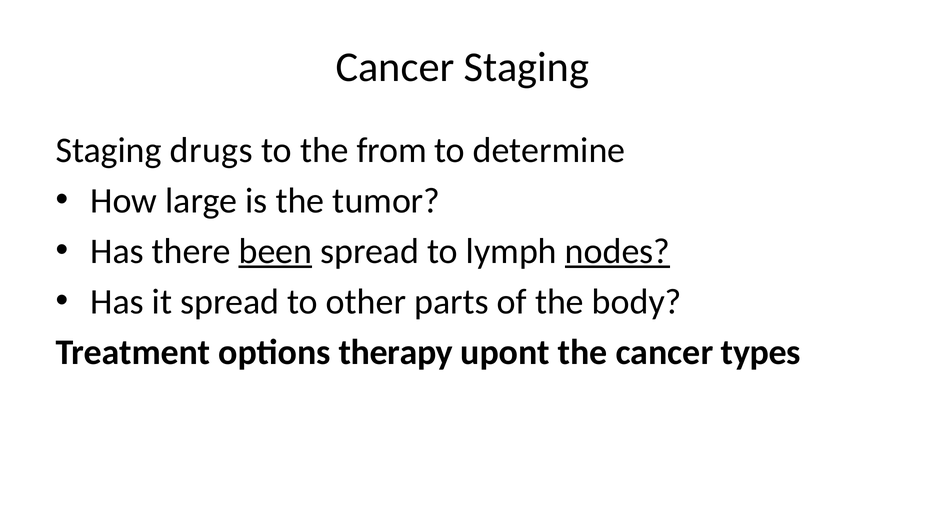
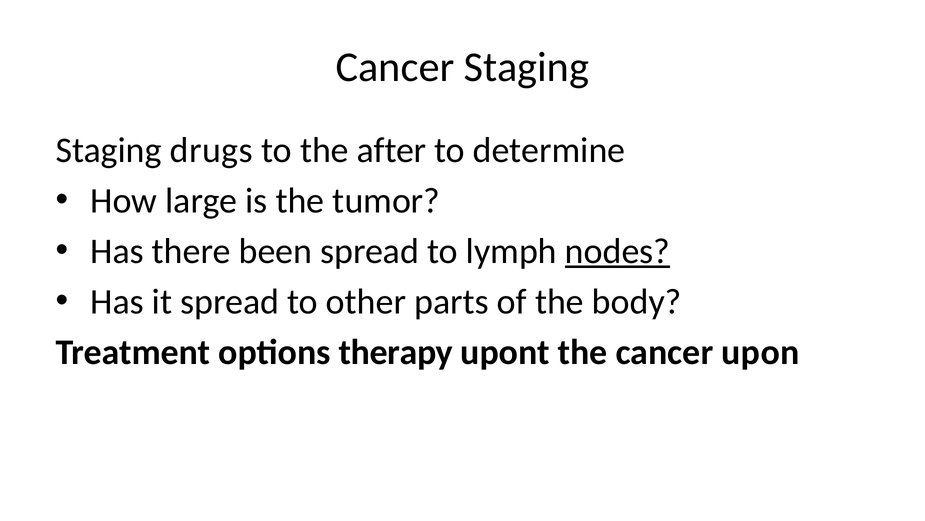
from: from -> after
been underline: present -> none
types: types -> upon
